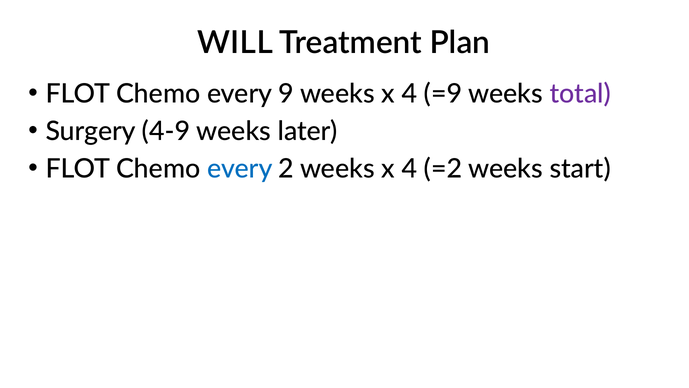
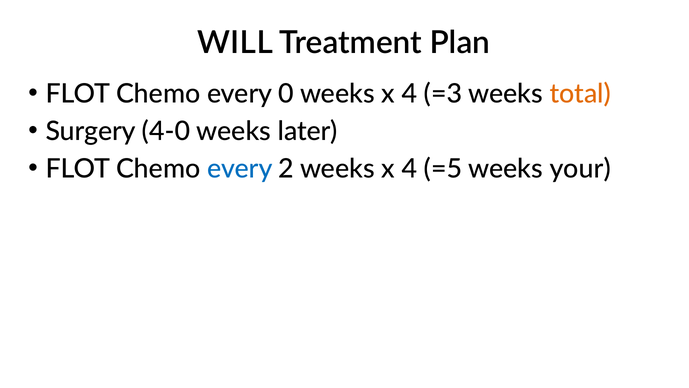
9: 9 -> 0
=9: =9 -> =3
total colour: purple -> orange
4-9: 4-9 -> 4-0
=2: =2 -> =5
start: start -> your
